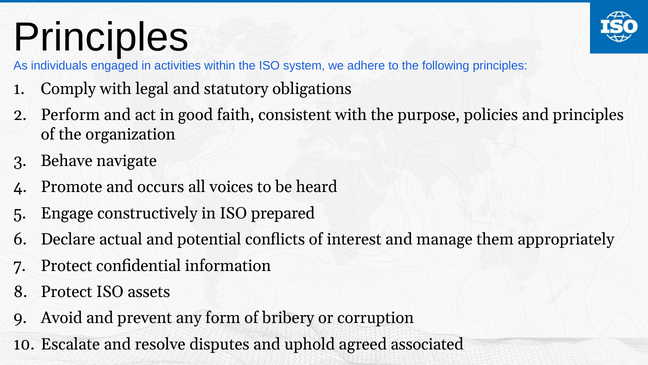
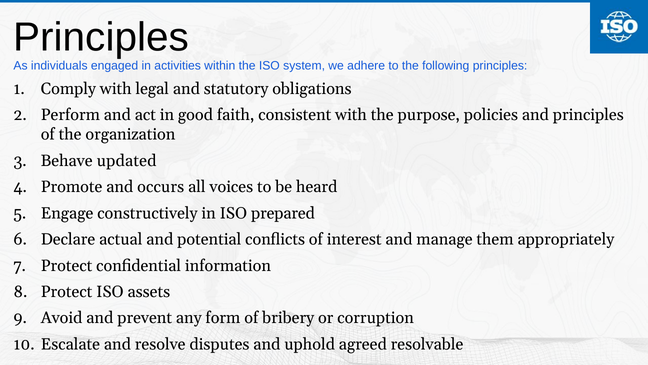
navigate: navigate -> updated
associated: associated -> resolvable
